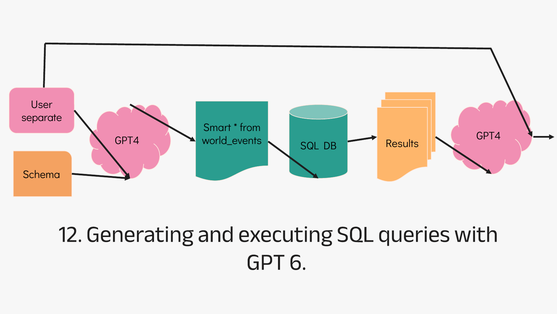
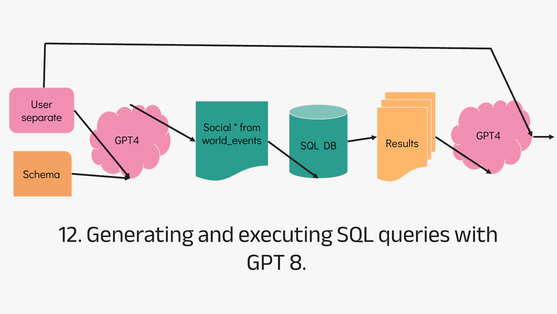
Smart: Smart -> Social
6: 6 -> 8
